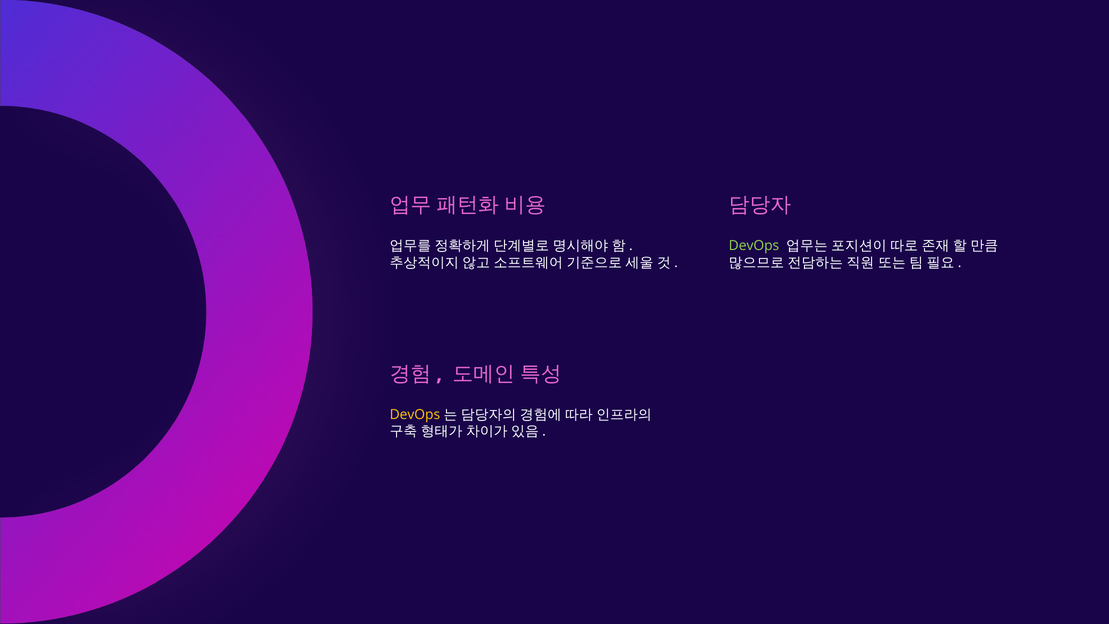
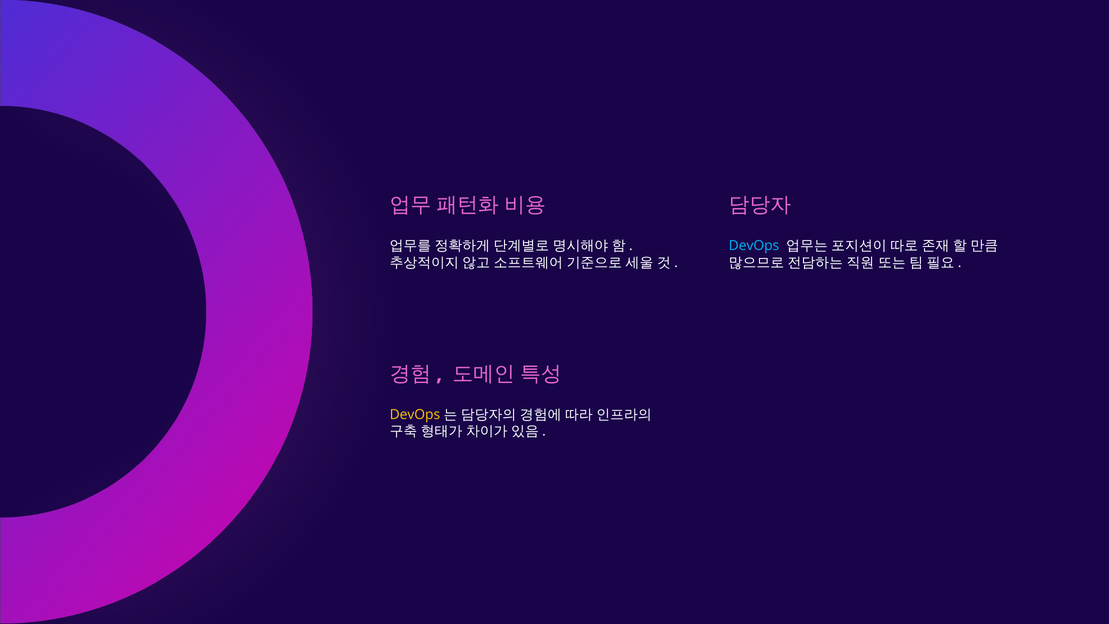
DevOps at (754, 246) colour: light green -> light blue
